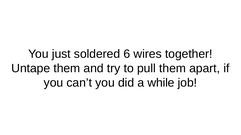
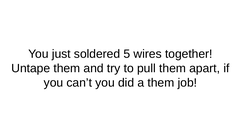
6: 6 -> 5
a while: while -> them
